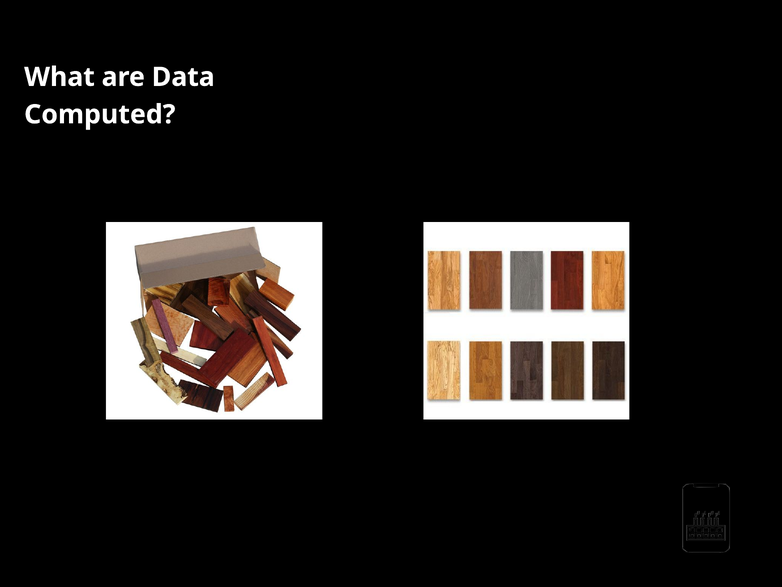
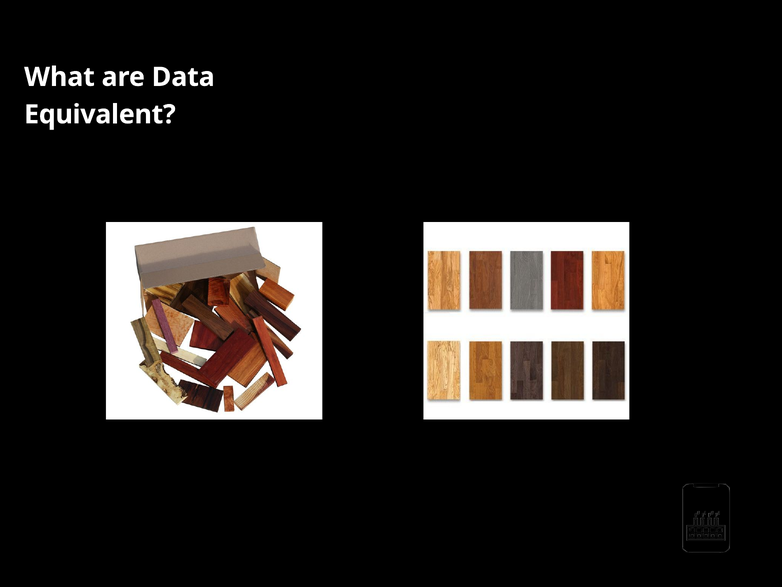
Computed: Computed -> Equivalent
